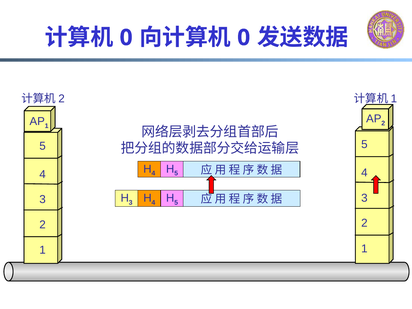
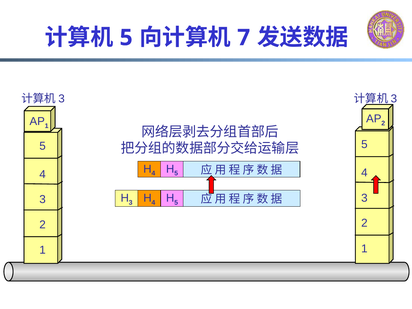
0 at (126, 38): 0 -> 5
0 at (244, 38): 0 -> 7
2 at (62, 99): 2 -> 3
1 at (394, 99): 1 -> 3
